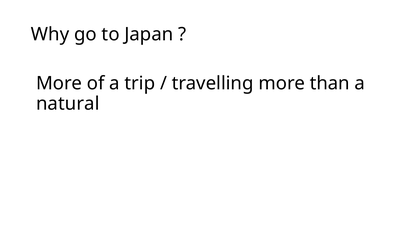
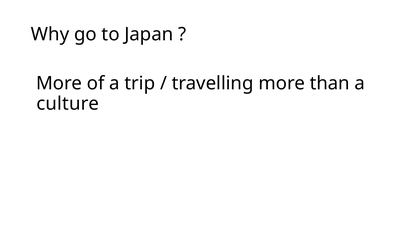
natural: natural -> culture
